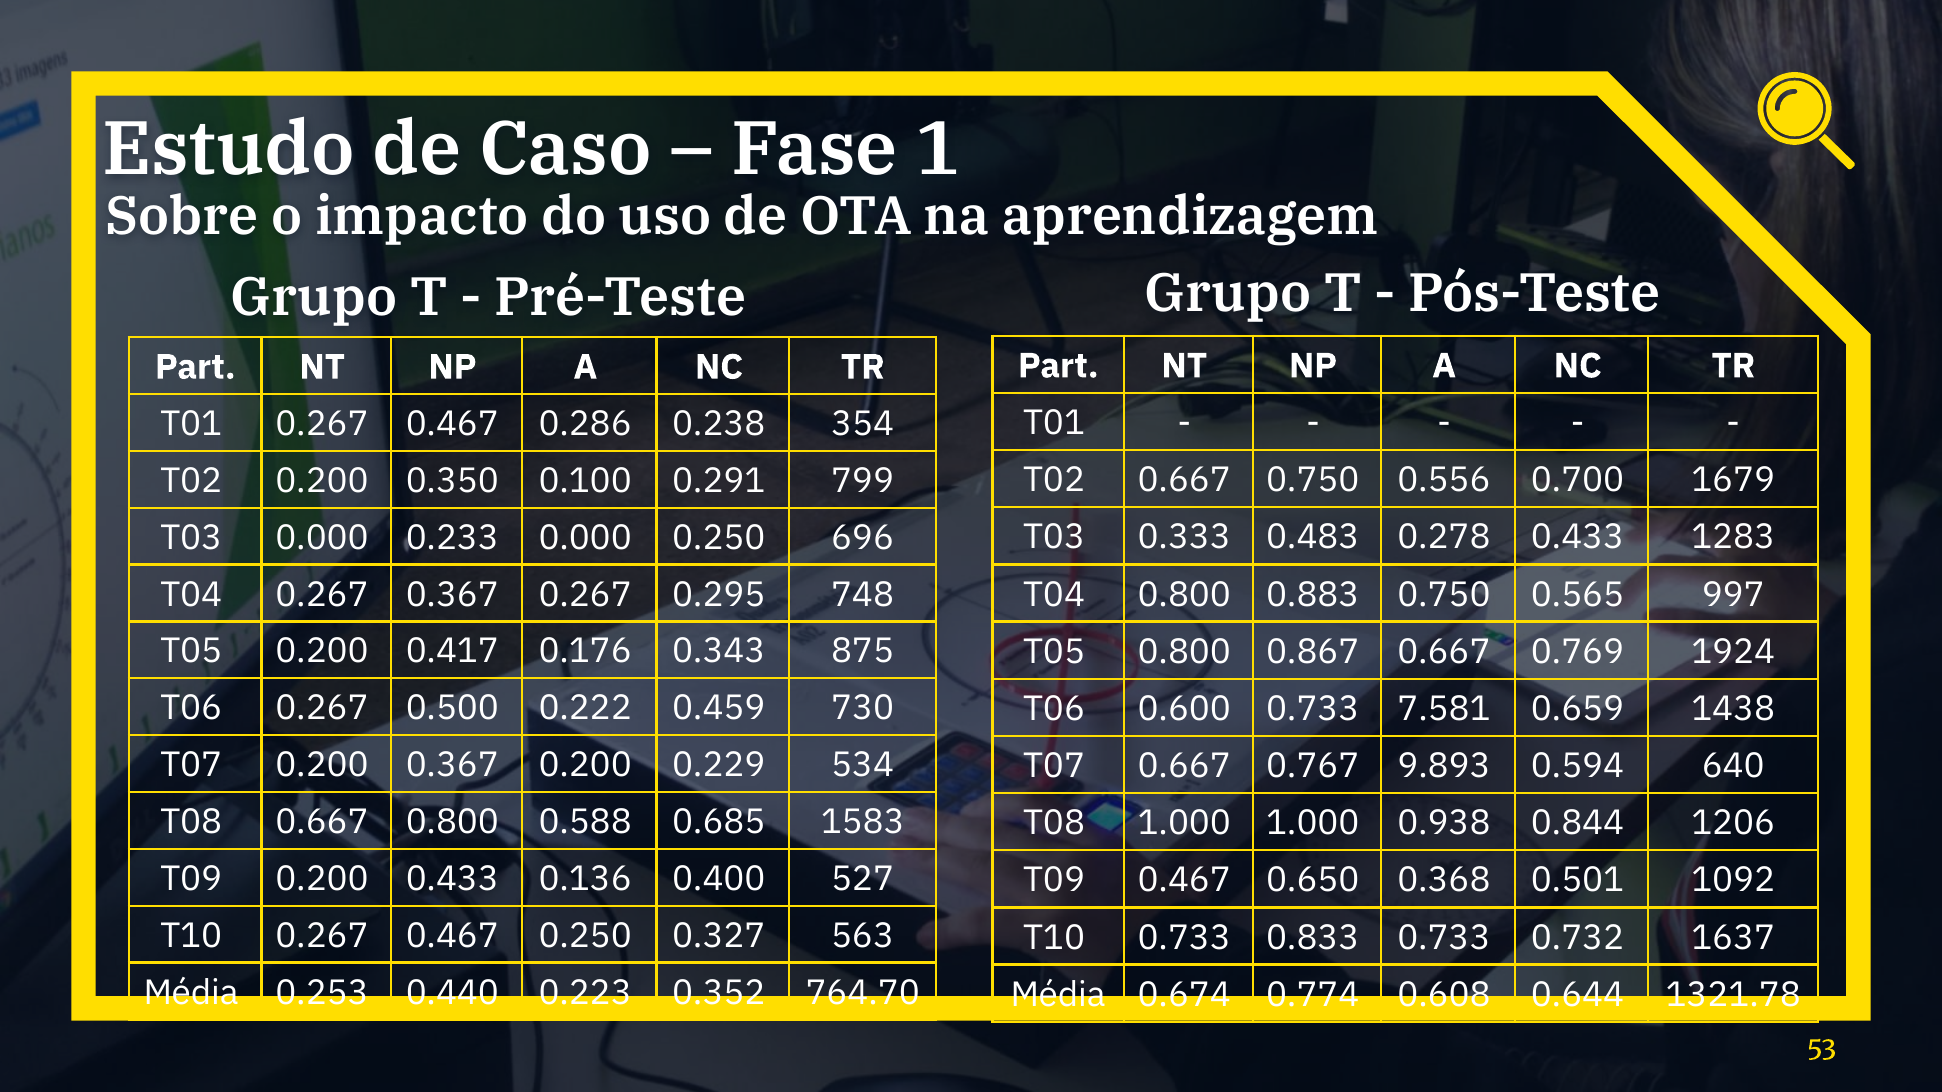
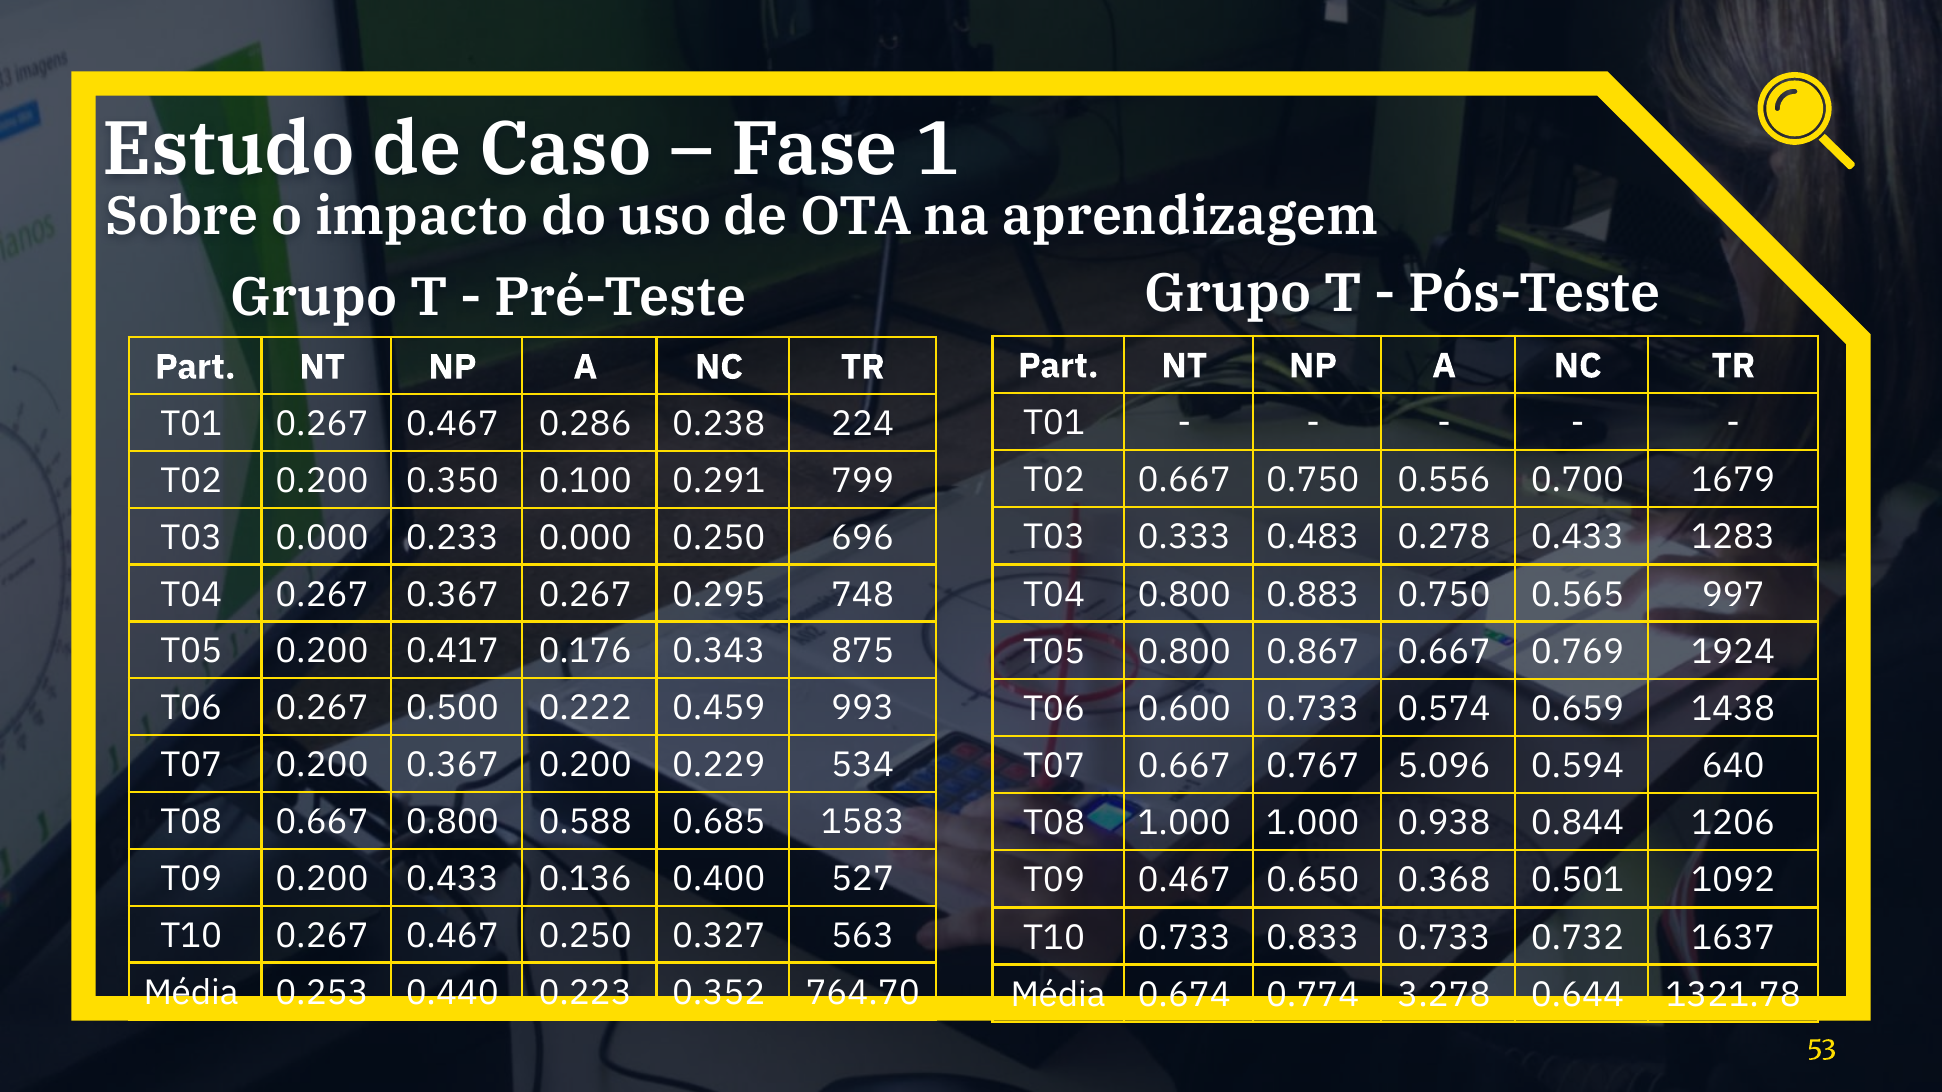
354: 354 -> 224
730: 730 -> 993
7.581: 7.581 -> 0.574
9.893: 9.893 -> 5.096
0.608: 0.608 -> 3.278
